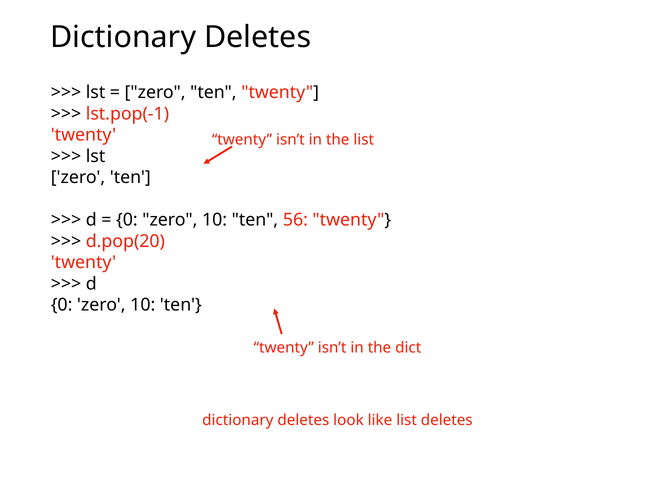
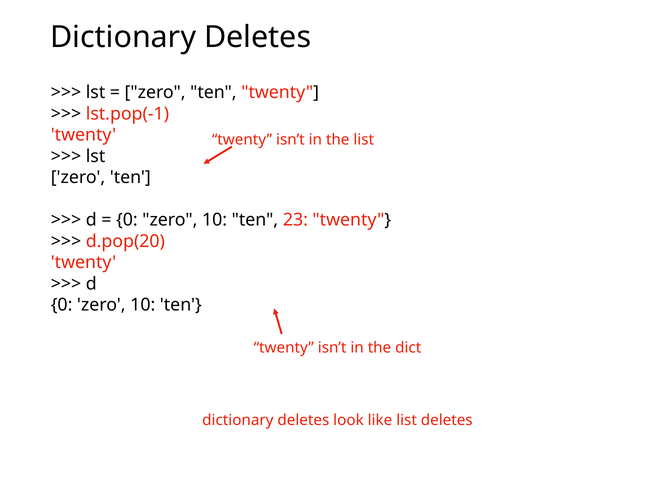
56: 56 -> 23
